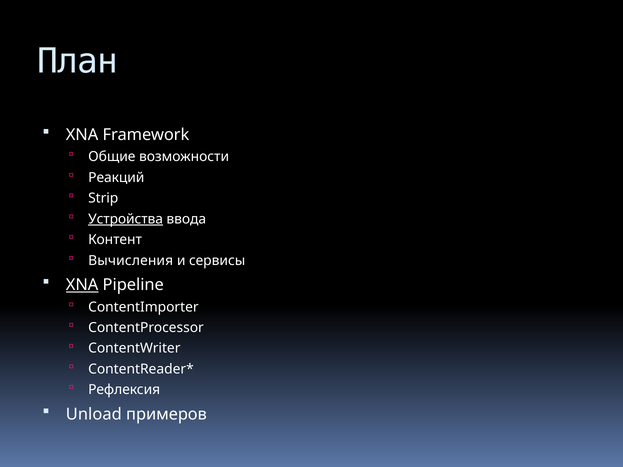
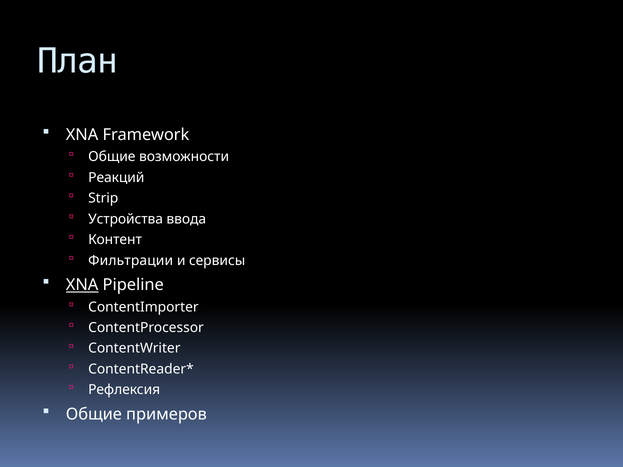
Устройства underline: present -> none
Вычисления: Вычисления -> Фильтрации
Unload at (94, 415): Unload -> Общие
